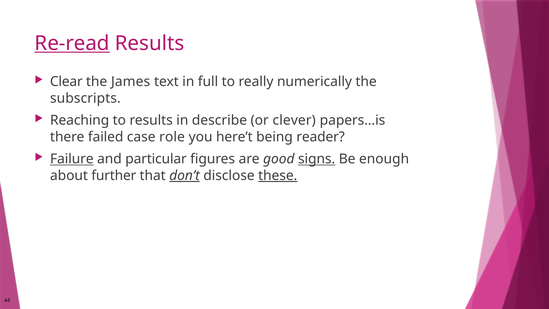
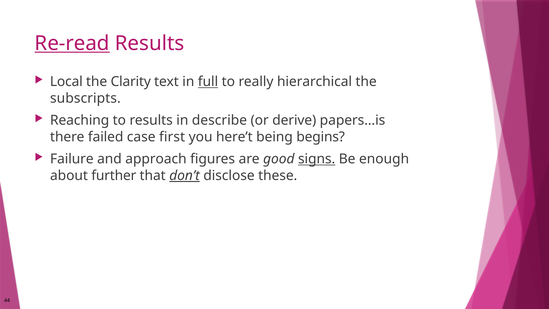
Clear: Clear -> Local
James: James -> Clarity
full underline: none -> present
numerically: numerically -> hierarchical
clever: clever -> derive
role: role -> first
reader: reader -> begins
Failure underline: present -> none
particular: particular -> approach
these underline: present -> none
